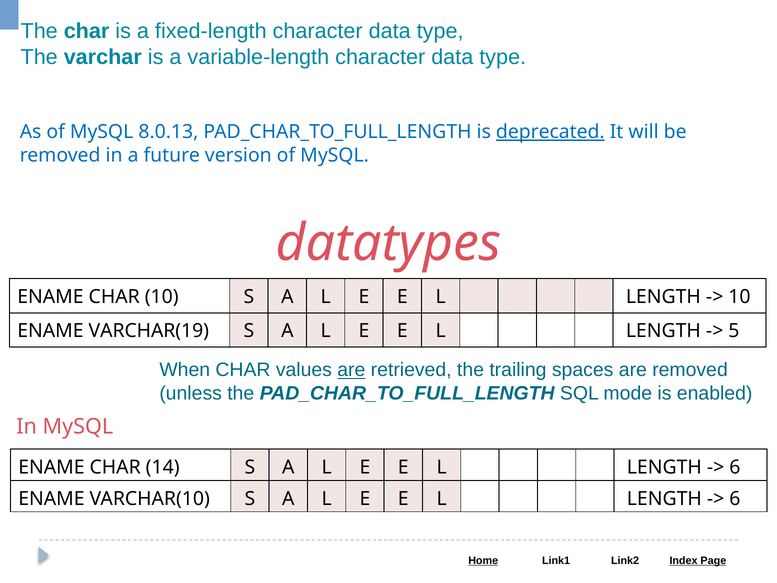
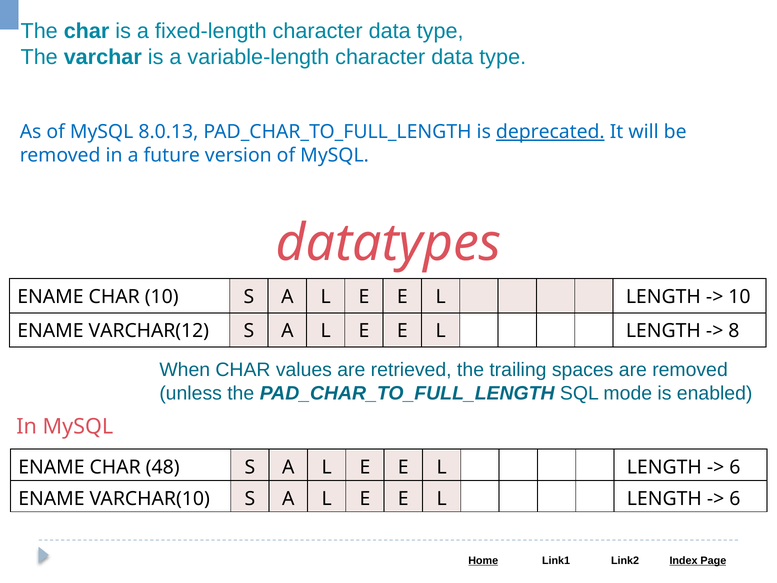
VARCHAR(19: VARCHAR(19 -> VARCHAR(12
5: 5 -> 8
are at (351, 370) underline: present -> none
14: 14 -> 48
